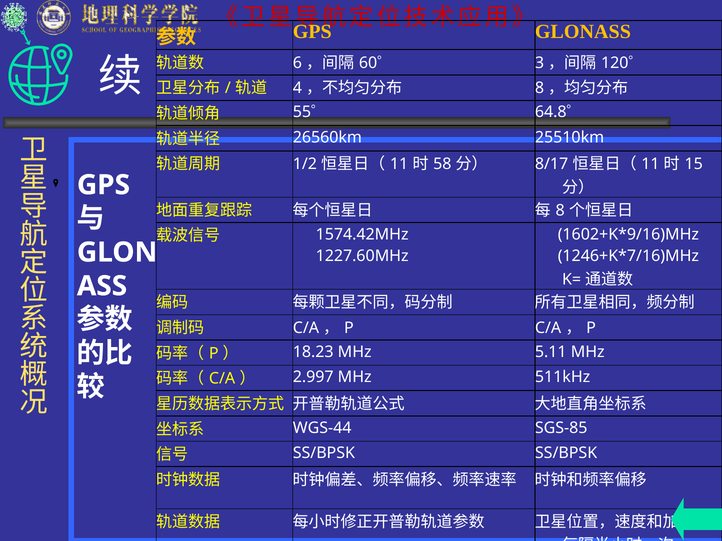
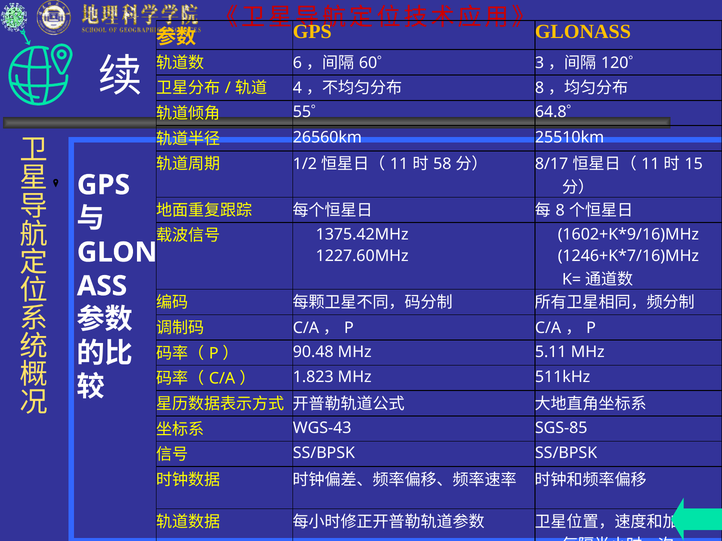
1574.42MHz: 1574.42MHz -> 1375.42MHz
18.23: 18.23 -> 90.48
2.997: 2.997 -> 1.823
WGS-44: WGS-44 -> WGS-43
